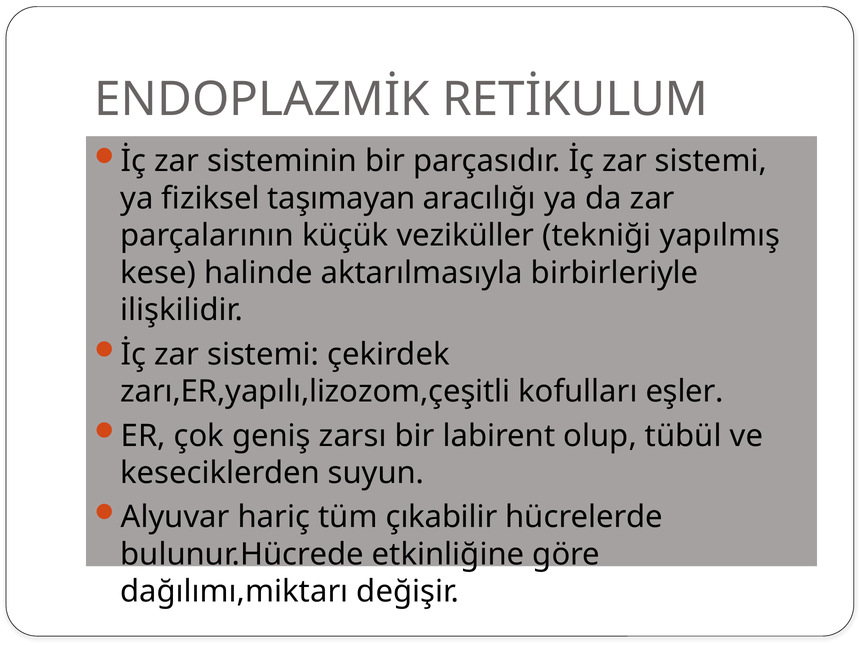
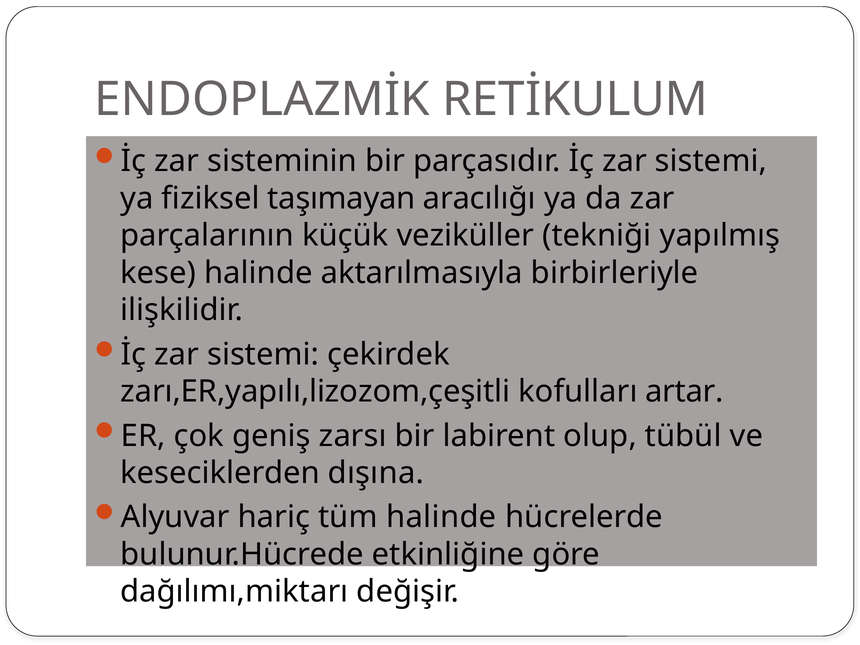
eşler: eşler -> artar
suyun: suyun -> dışına
tüm çıkabilir: çıkabilir -> halinde
